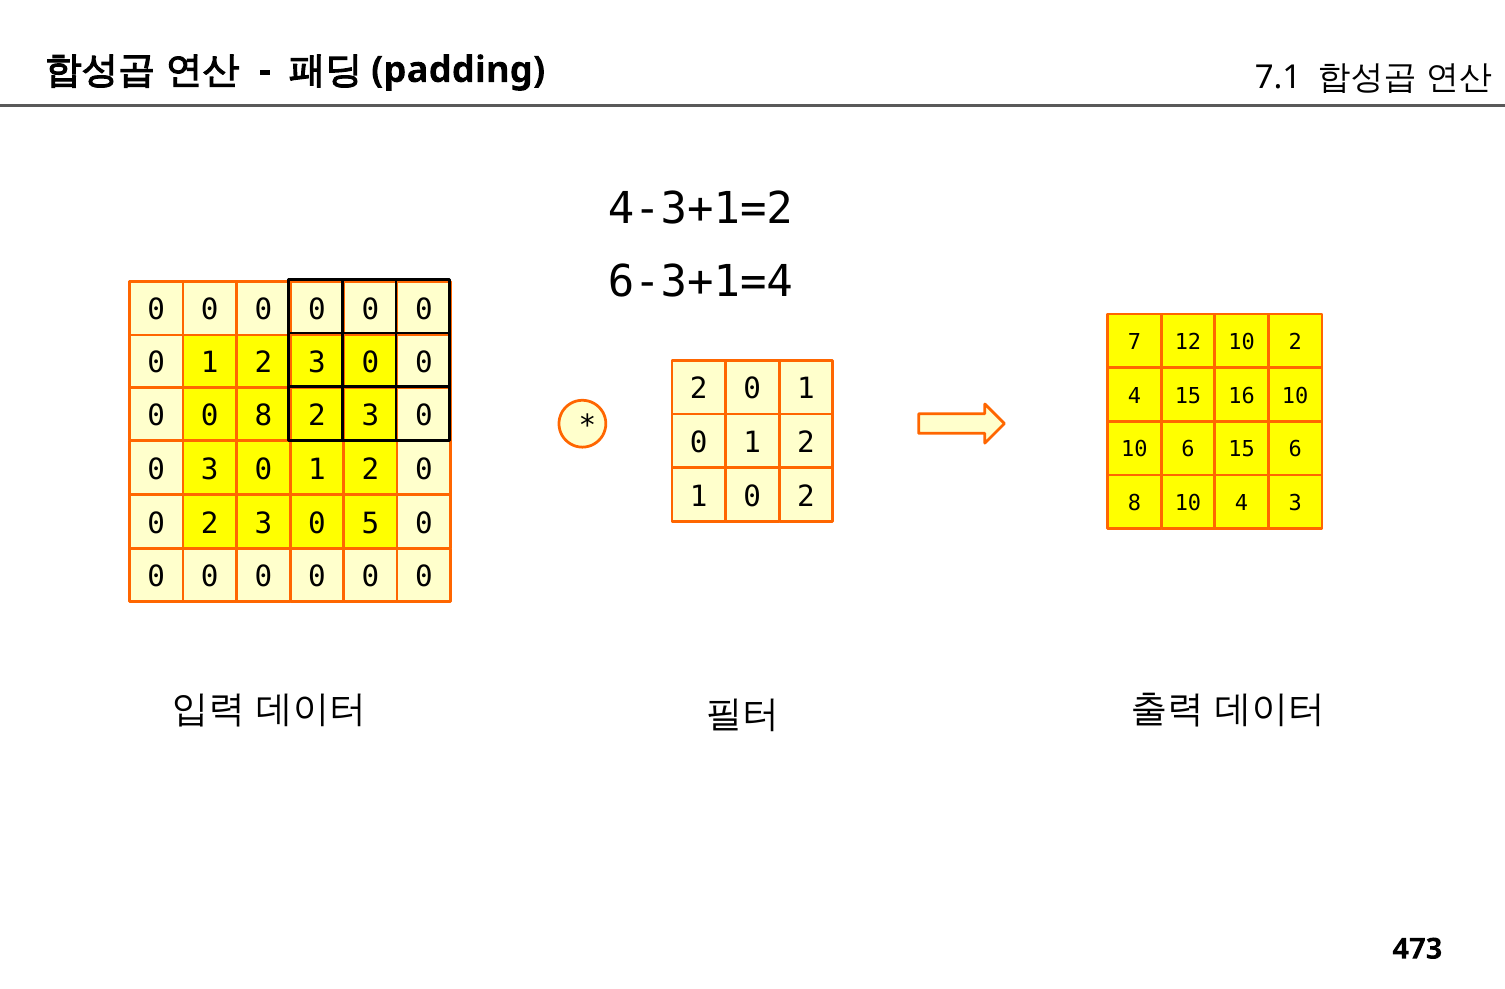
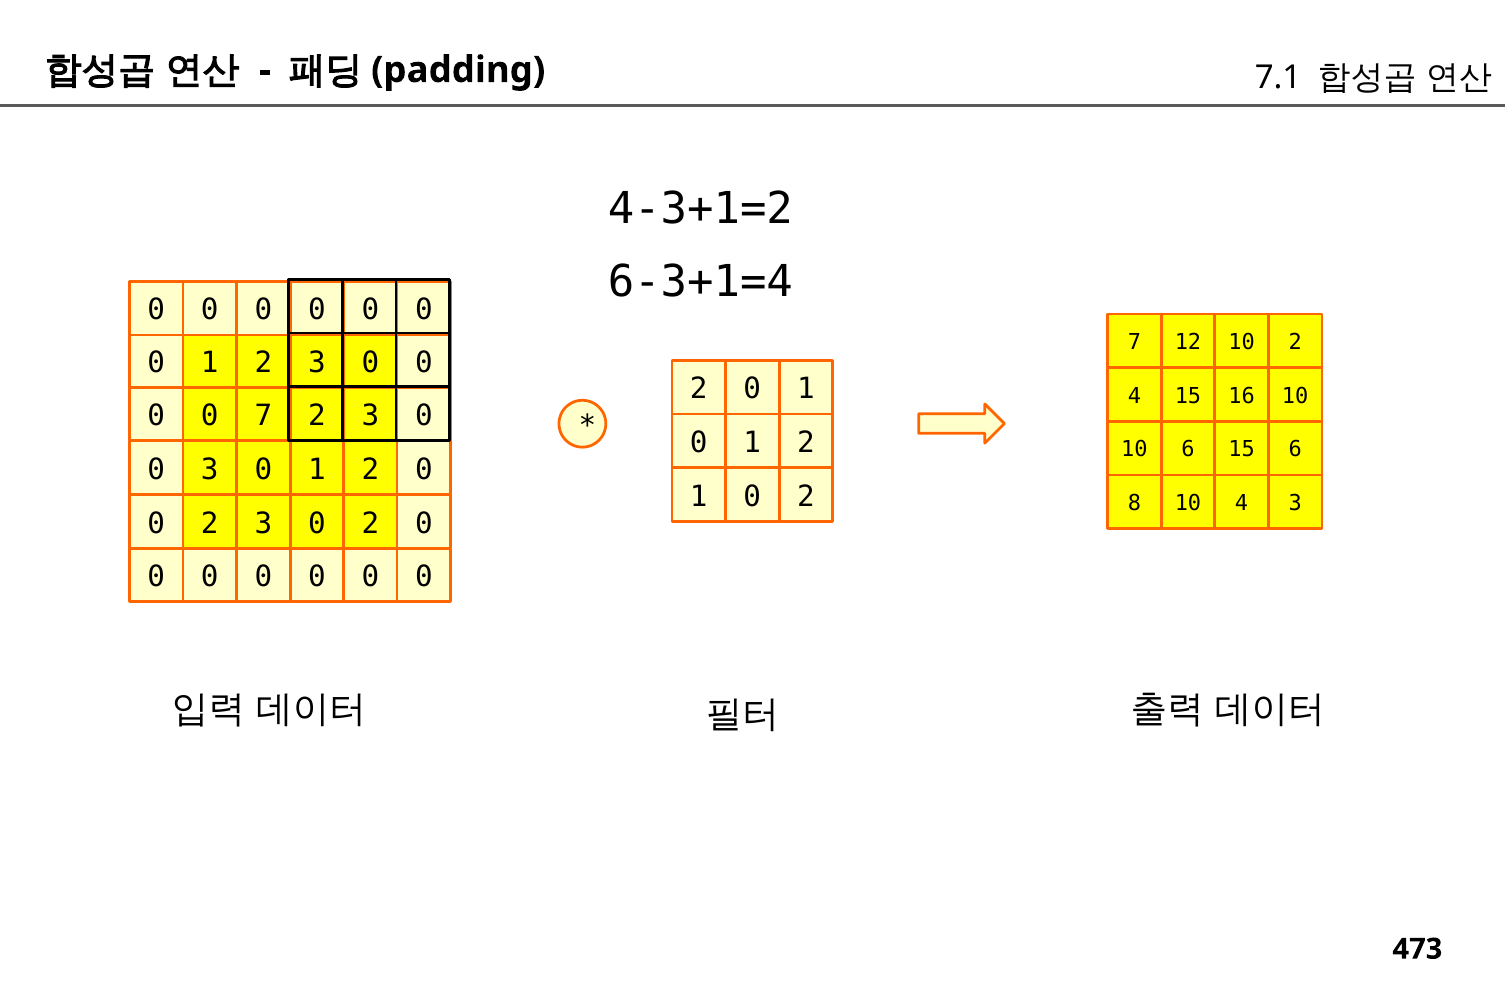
8 at (263, 416): 8 -> 7
3 0 5: 5 -> 2
